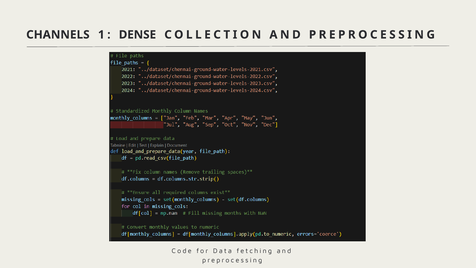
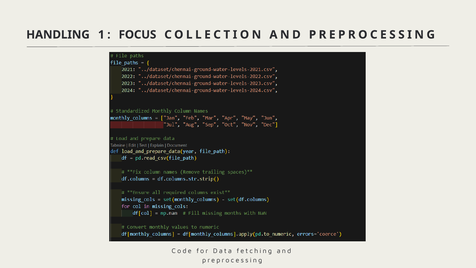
CHANNELS: CHANNELS -> HANDLING
DENSE: DENSE -> FOCUS
